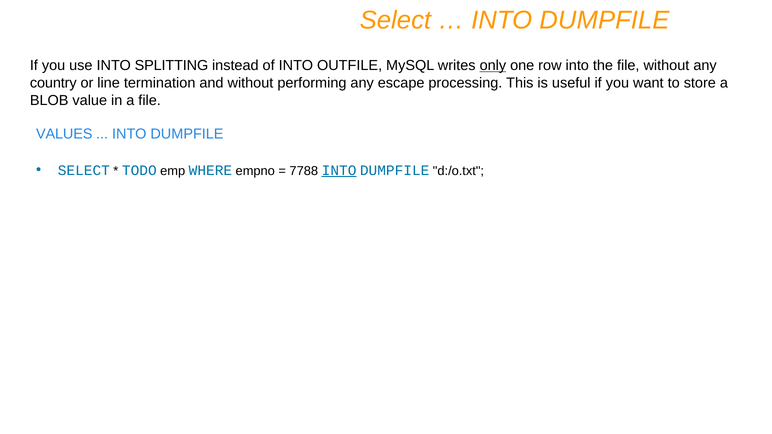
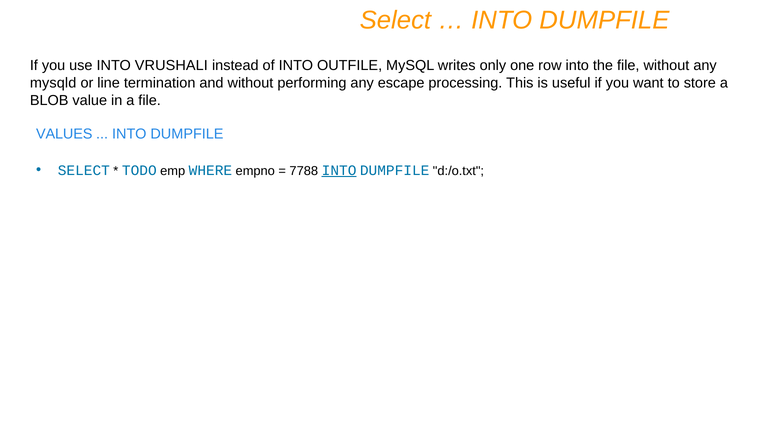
SPLITTING: SPLITTING -> VRUSHALI
only underline: present -> none
country: country -> mysqld
